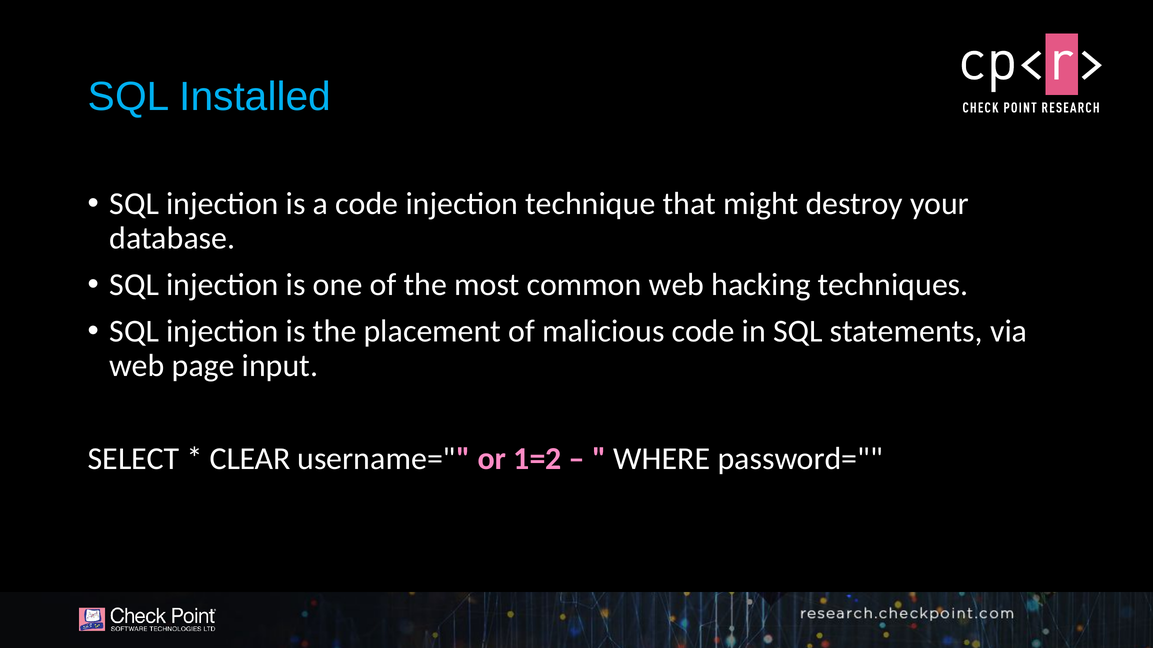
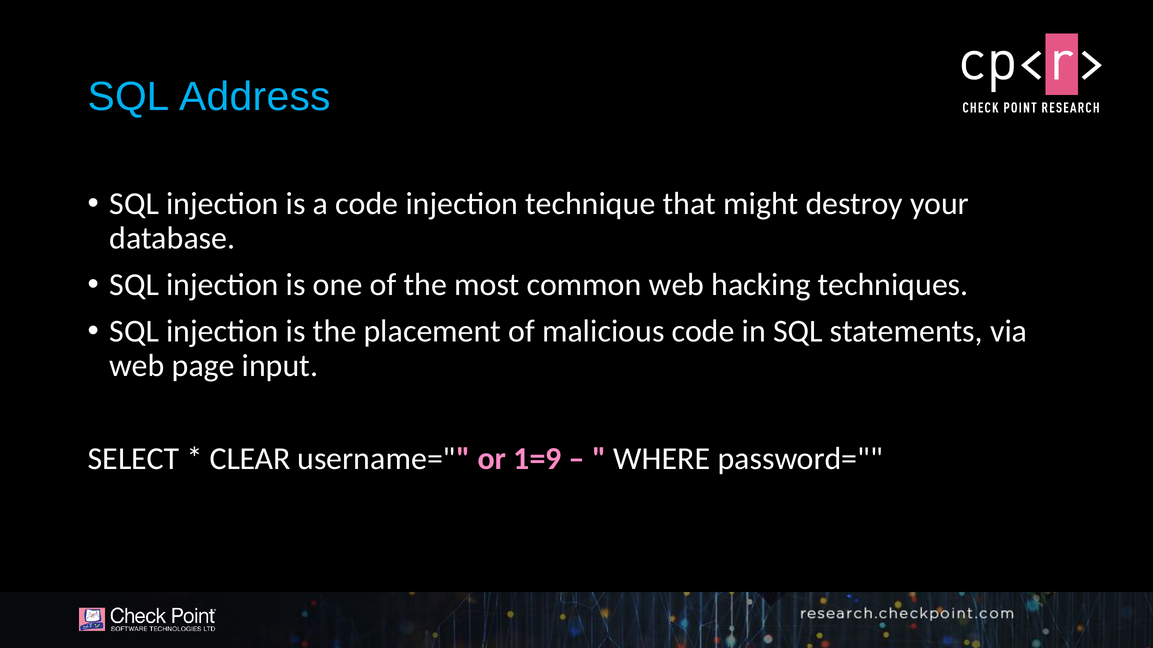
Installed: Installed -> Address
1=2: 1=2 -> 1=9
